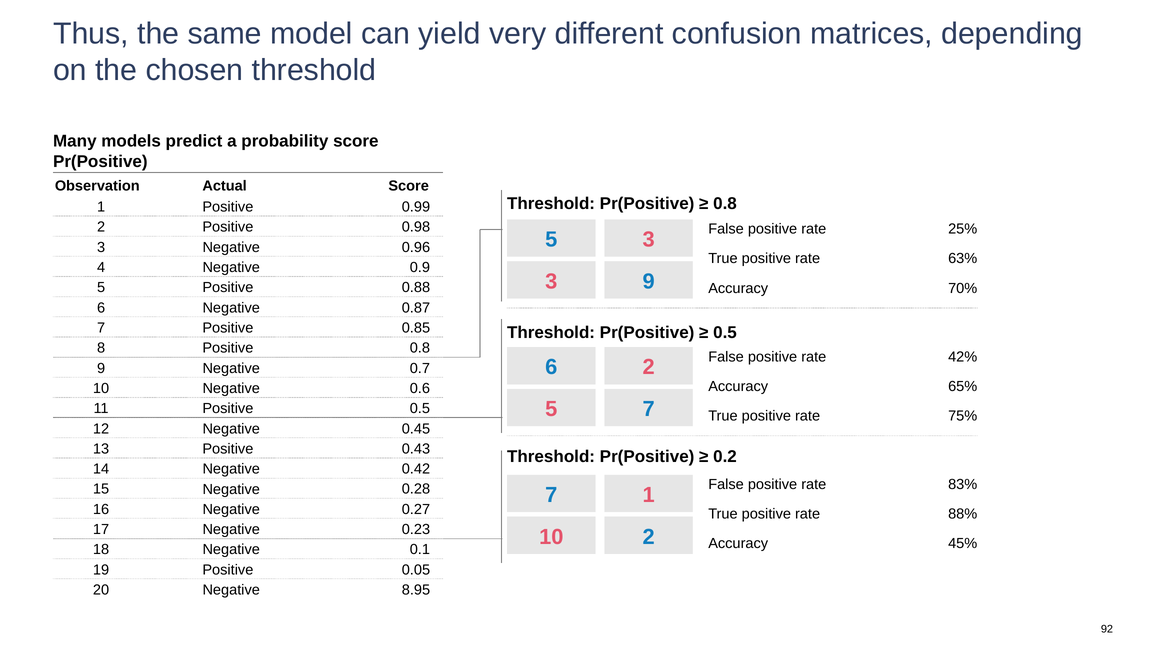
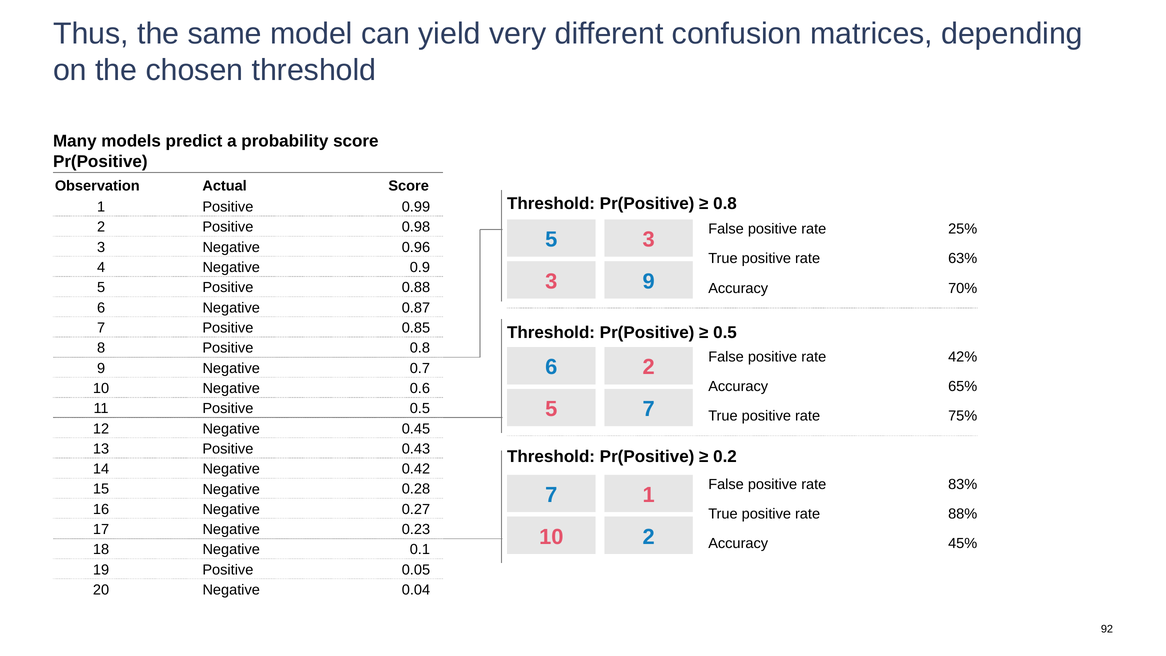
8.95: 8.95 -> 0.04
